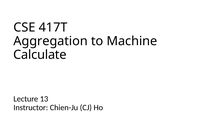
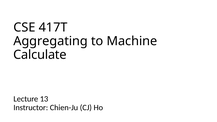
Aggregation: Aggregation -> Aggregating
